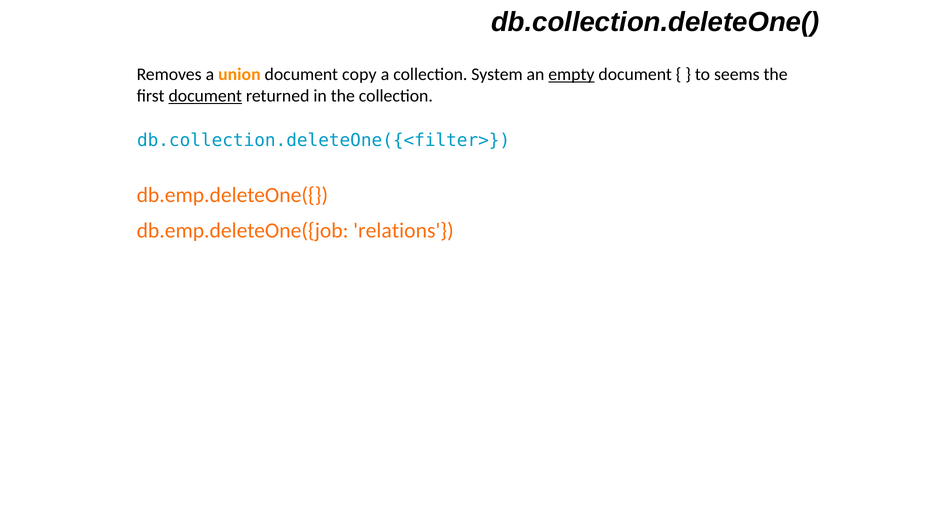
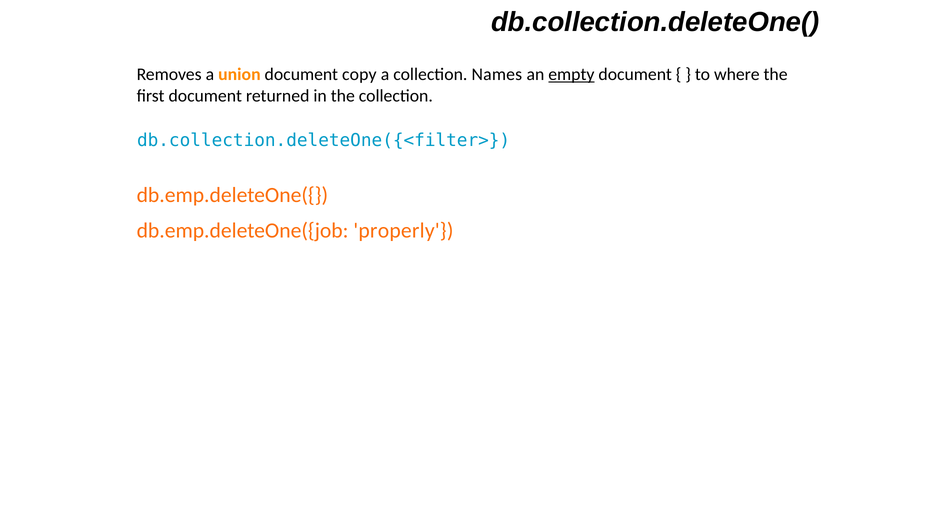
System: System -> Names
seems: seems -> where
document at (205, 96) underline: present -> none
relations: relations -> properly
